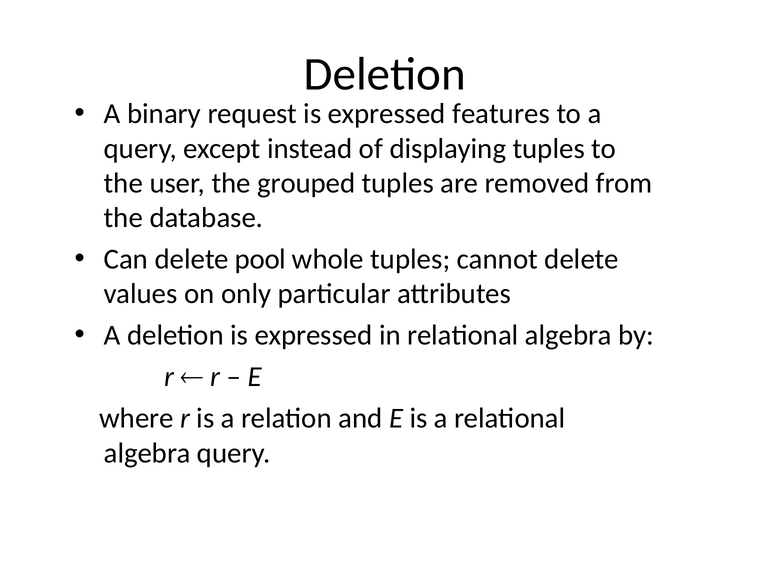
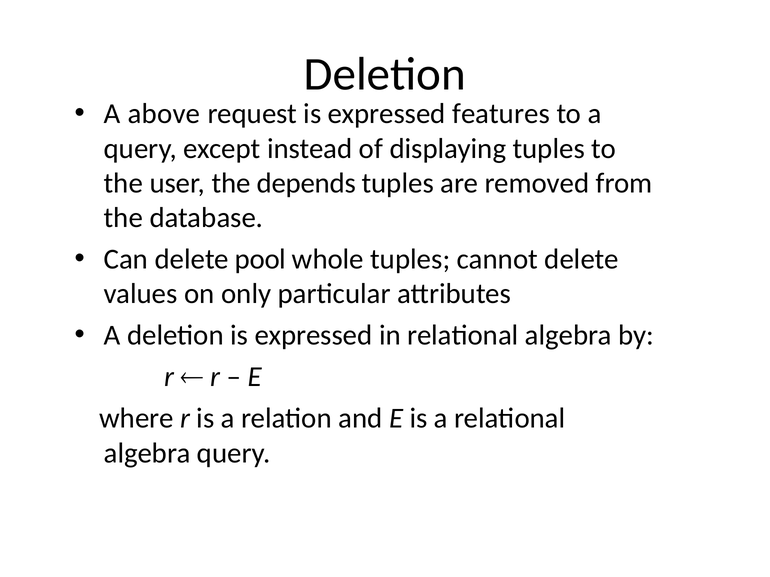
binary: binary -> above
grouped: grouped -> depends
